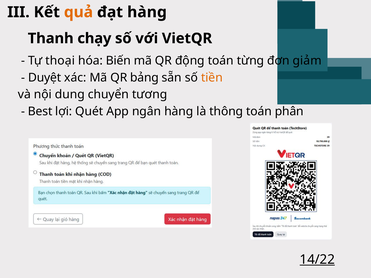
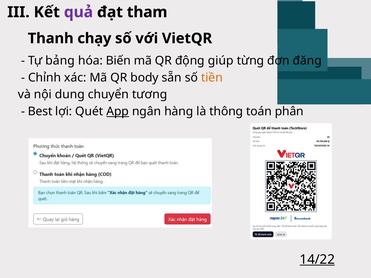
quả colour: orange -> purple
đạt hàng: hàng -> tham
thoại: thoại -> bảng
động toán: toán -> giúp
giảm: giảm -> đăng
Duyệt: Duyệt -> Chỉnh
bảng: bảng -> body
App underline: none -> present
